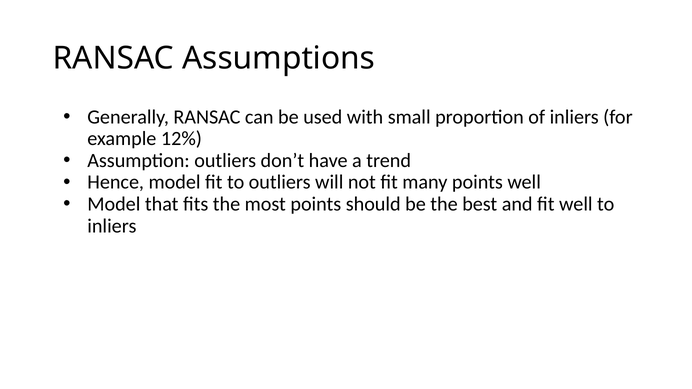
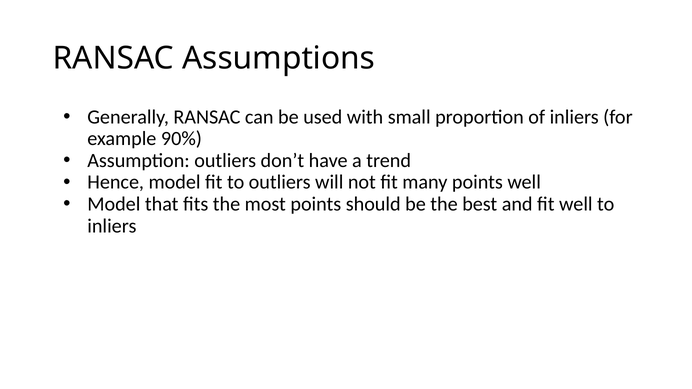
12%: 12% -> 90%
